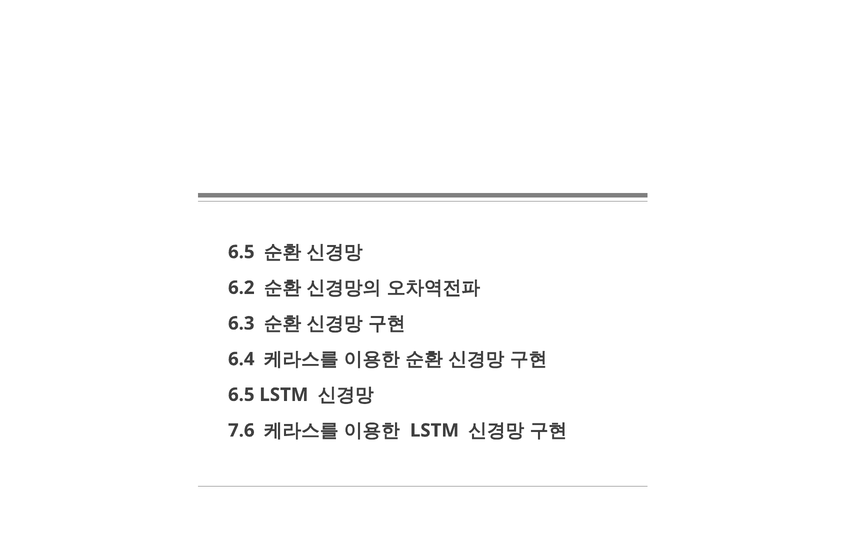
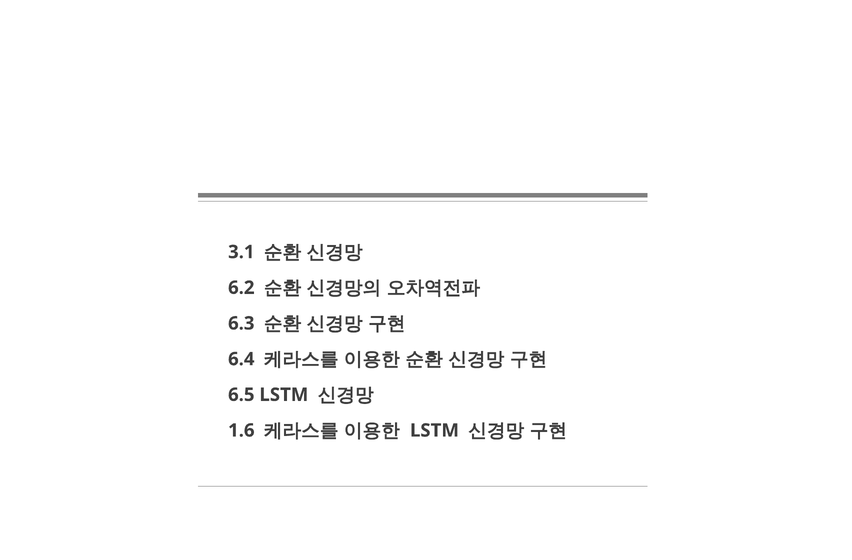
6.5 at (241, 252): 6.5 -> 3.1
7.6: 7.6 -> 1.6
